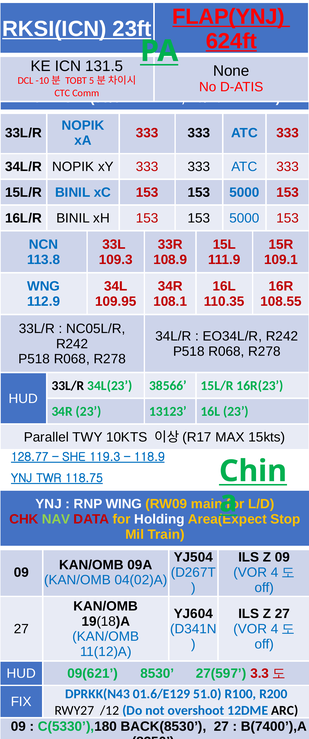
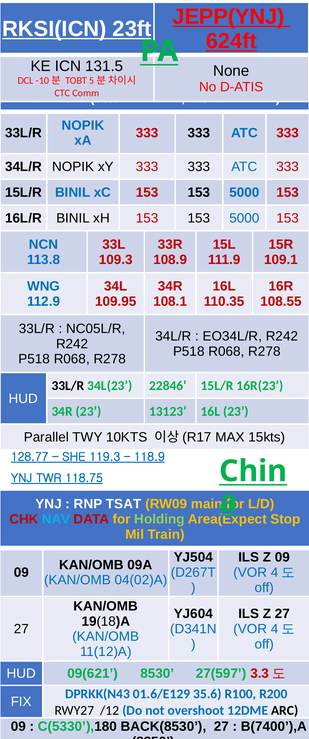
FLAP(YNJ: FLAP(YNJ -> JEPP(YNJ
38566: 38566 -> 22846
WING: WING -> TSAT
NAV colour: light green -> light blue
Holding colour: white -> light green
51.0: 51.0 -> 35.6
